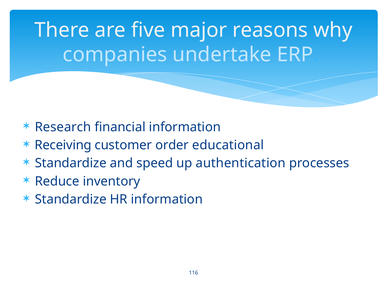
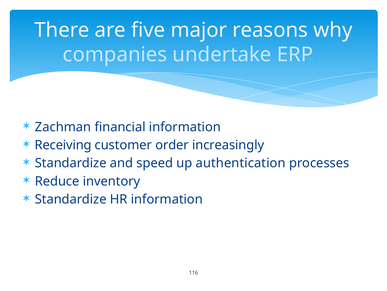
Research: Research -> Zachman
educational: educational -> increasingly
